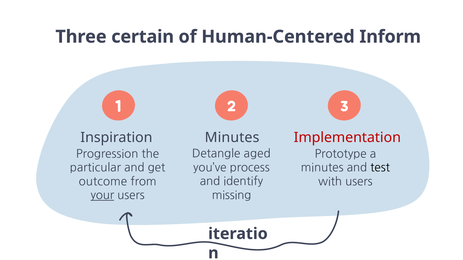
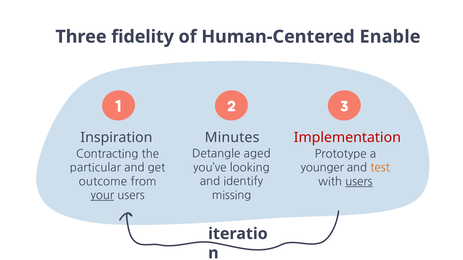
certain: certain -> fidelity
Inform: Inform -> Enable
Progression: Progression -> Contracting
process: process -> looking
minutes at (322, 168): minutes -> younger
test colour: black -> orange
users at (359, 182) underline: none -> present
